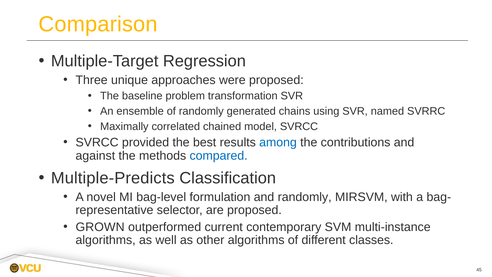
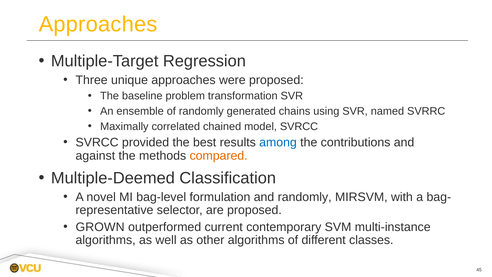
Comparison at (98, 24): Comparison -> Approaches
compared colour: blue -> orange
Multiple-Predicts: Multiple-Predicts -> Multiple-Deemed
